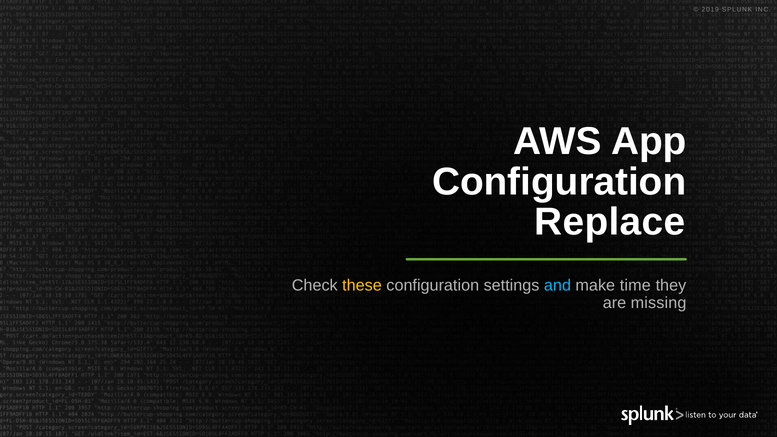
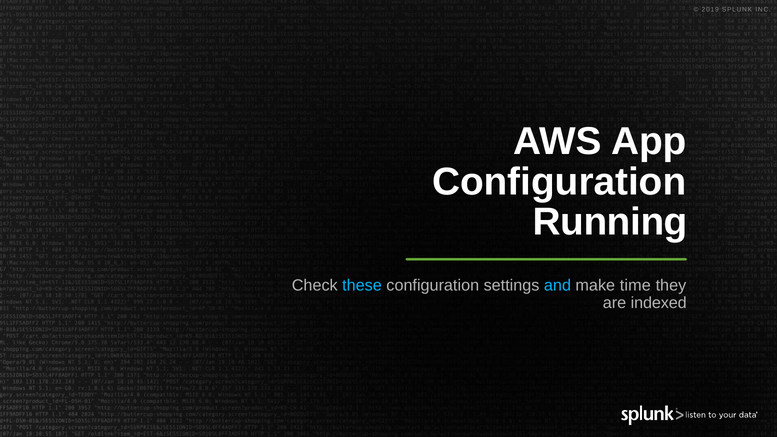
Replace: Replace -> Running
these colour: yellow -> light blue
missing: missing -> indexed
